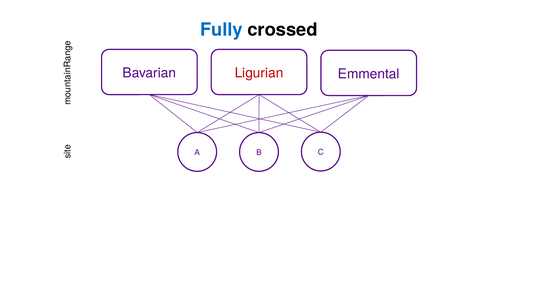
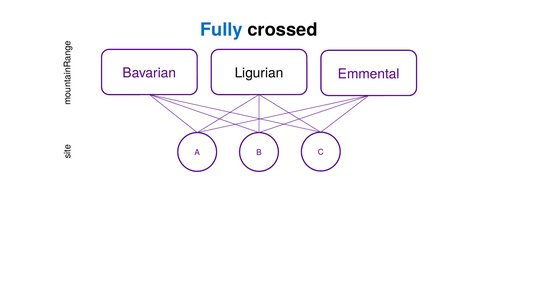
Ligurian colour: red -> black
